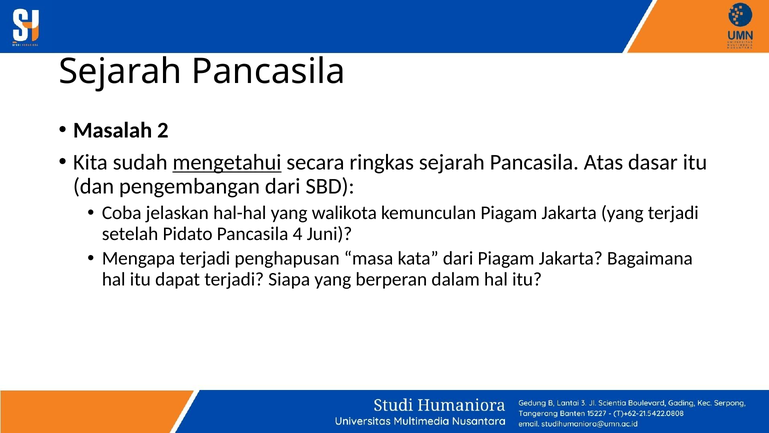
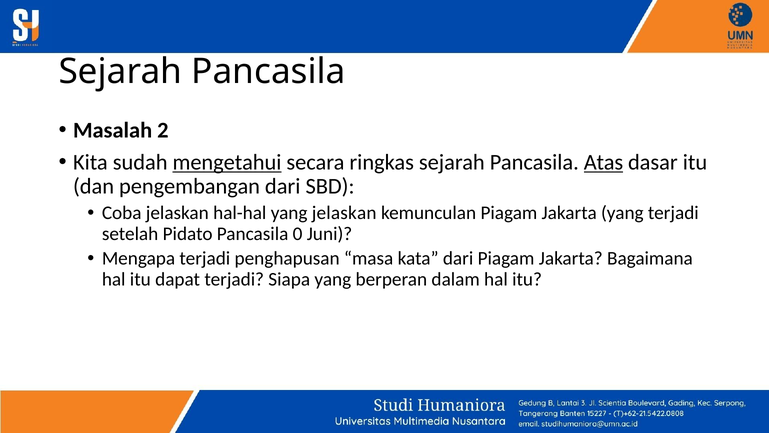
Atas underline: none -> present
yang walikota: walikota -> jelaskan
4: 4 -> 0
